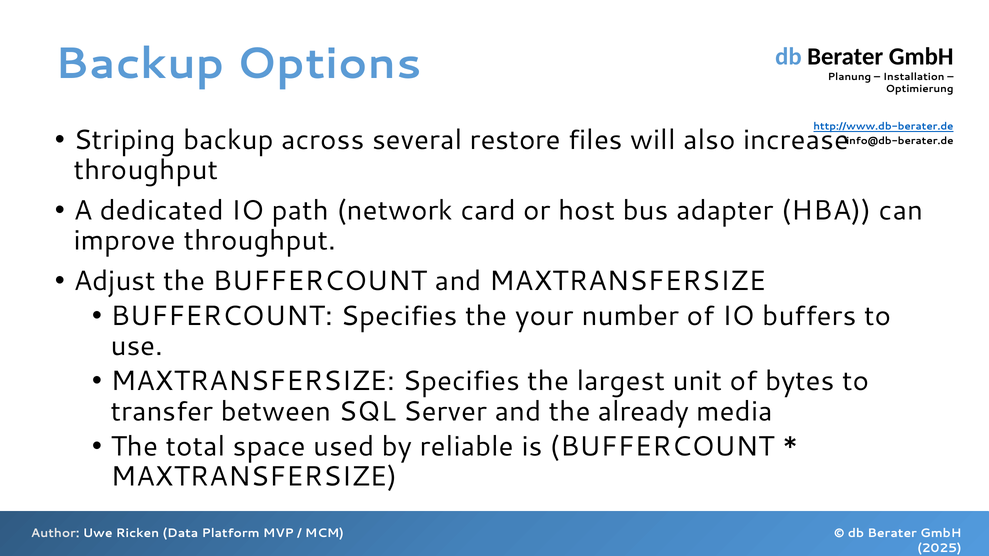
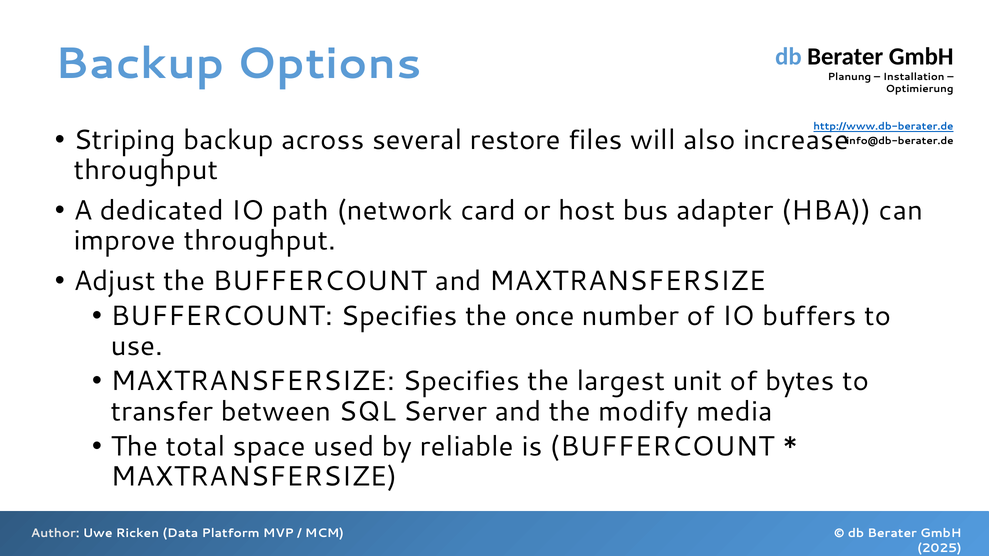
your: your -> once
already: already -> modify
